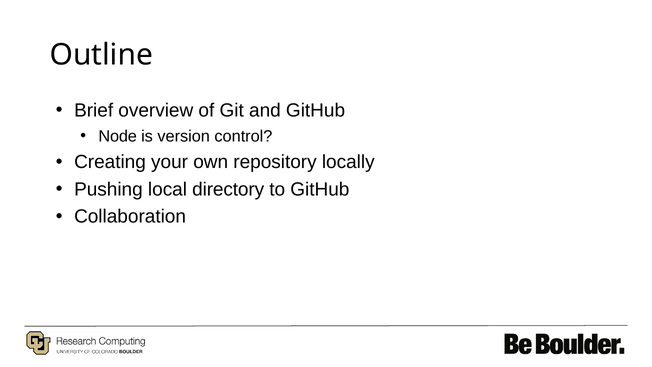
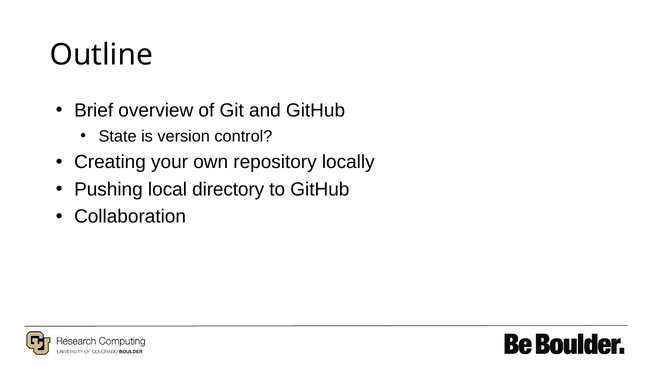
Node: Node -> State
